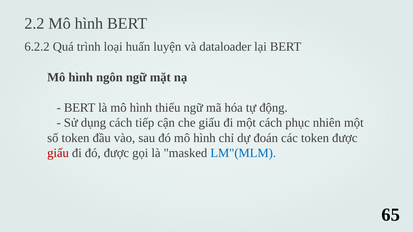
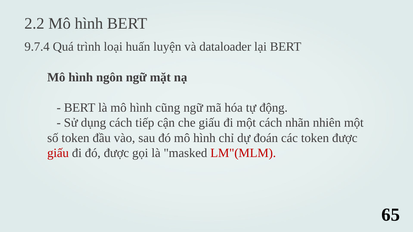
6.2.2: 6.2.2 -> 9.7.4
thiếu: thiếu -> cũng
phục: phục -> nhãn
LM"(MLM colour: blue -> red
